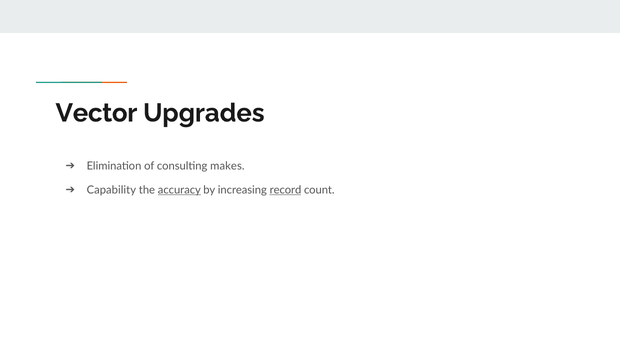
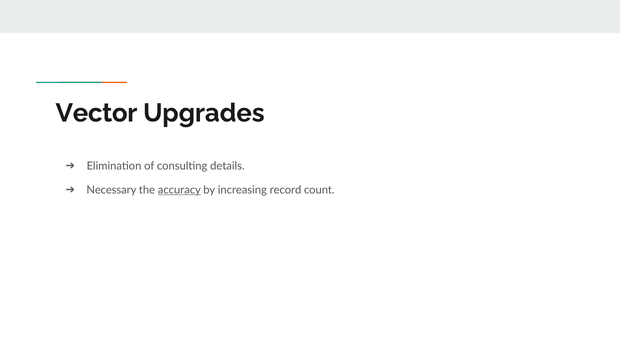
makes: makes -> details
Capability: Capability -> Necessary
record underline: present -> none
